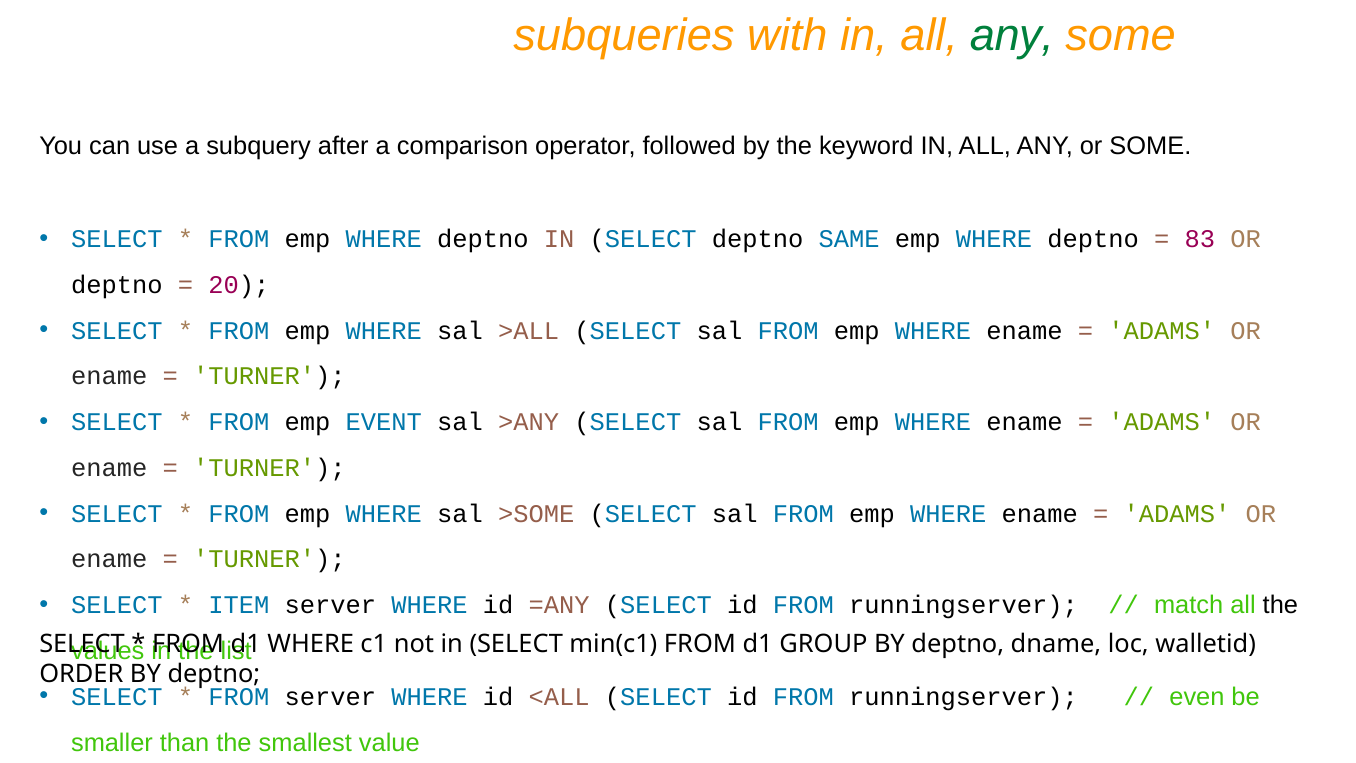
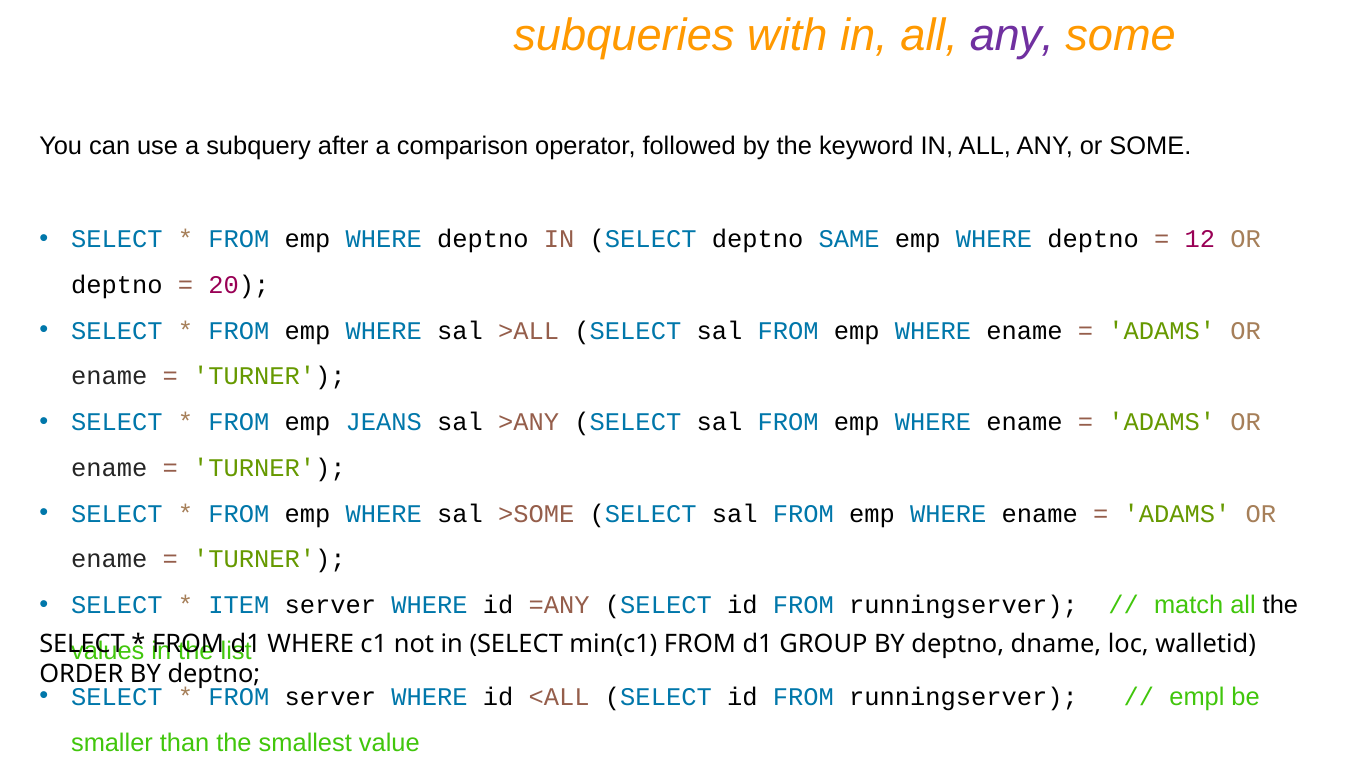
any at (1012, 35) colour: green -> purple
83: 83 -> 12
EVENT: EVENT -> JEANS
even: even -> empl
